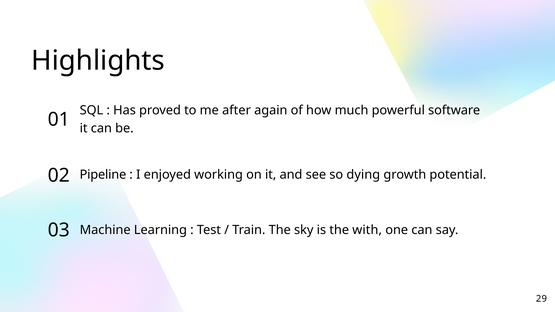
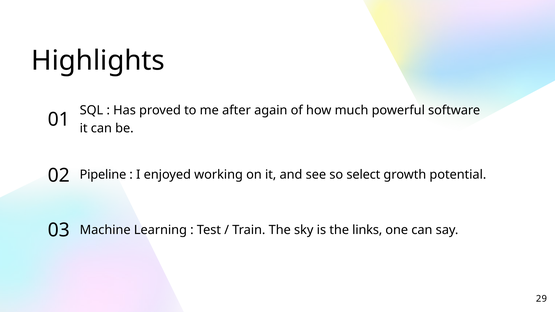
dying: dying -> select
with: with -> links
